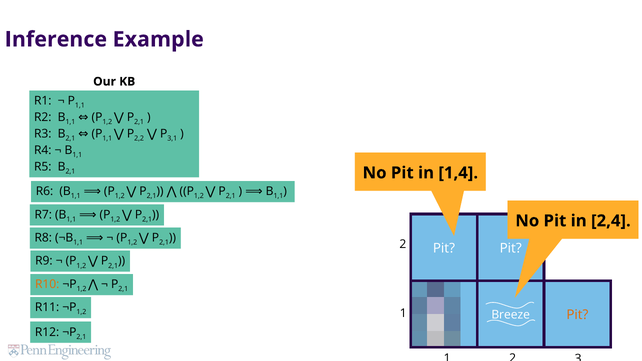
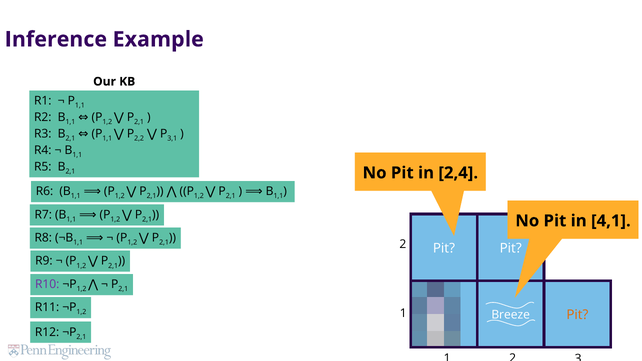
1,4: 1,4 -> 2,4
2,4: 2,4 -> 4,1
R10 colour: orange -> purple
